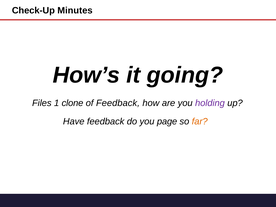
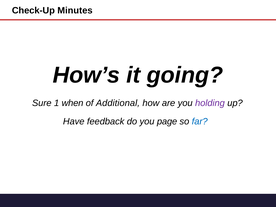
Files: Files -> Sure
clone: clone -> when
of Feedback: Feedback -> Additional
far colour: orange -> blue
